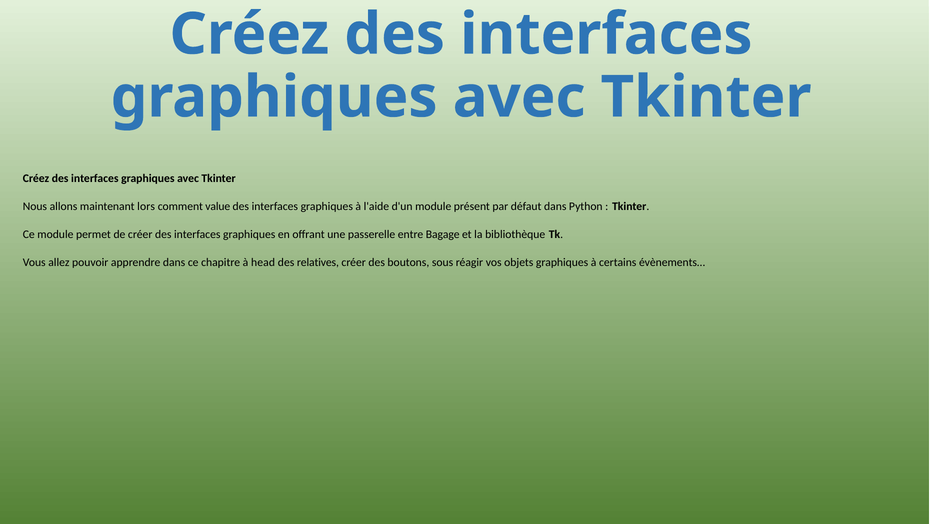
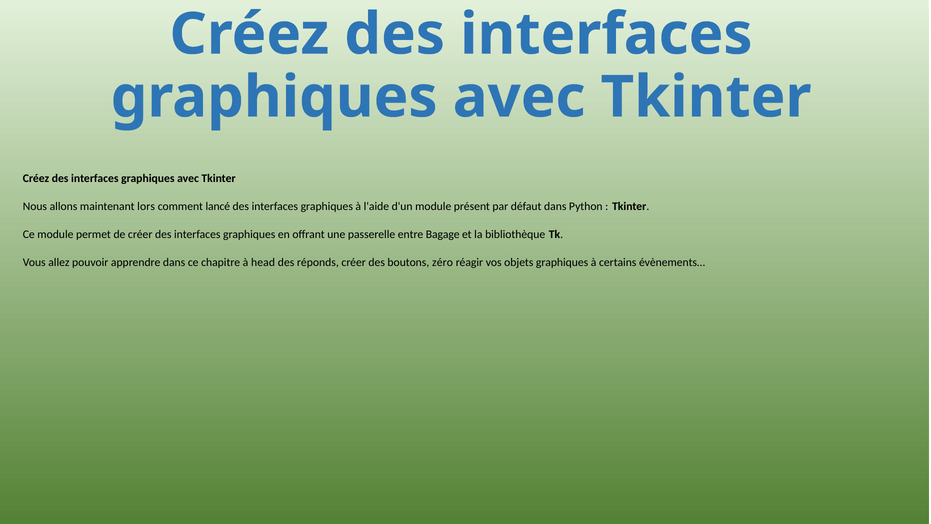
value: value -> lancé
relatives: relatives -> réponds
sous: sous -> zéro
